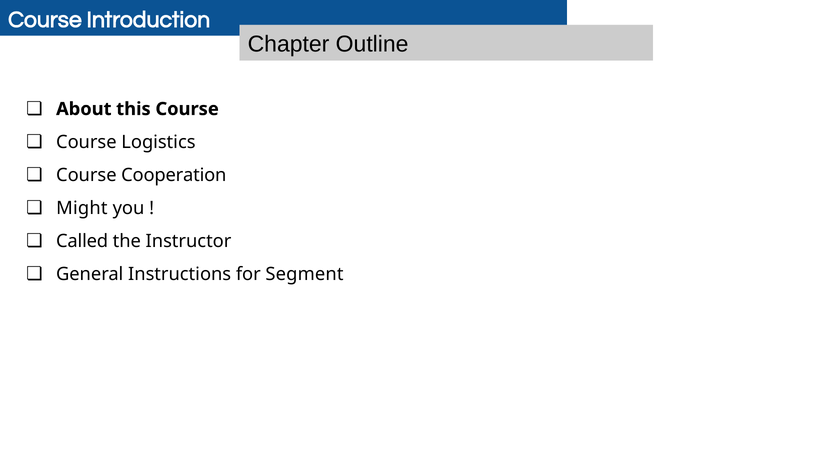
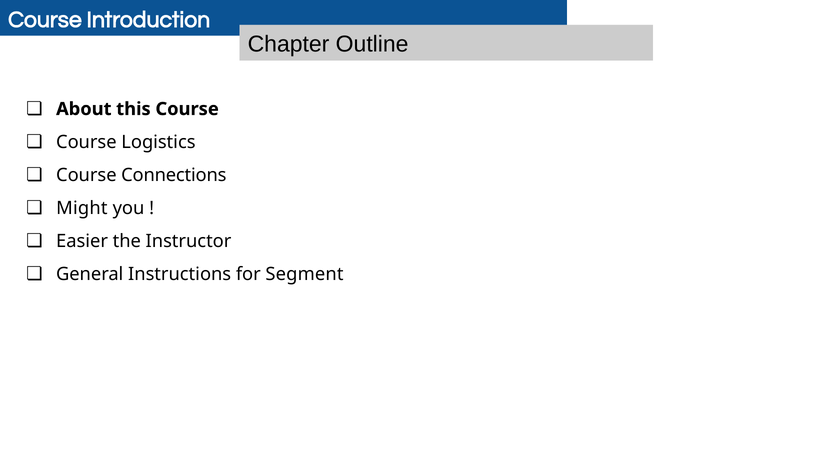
Cooperation: Cooperation -> Connections
Called: Called -> Easier
